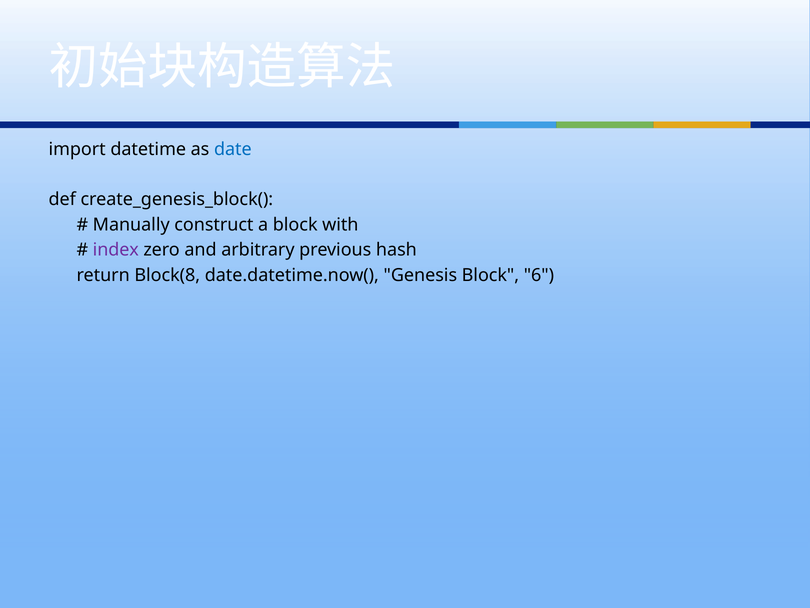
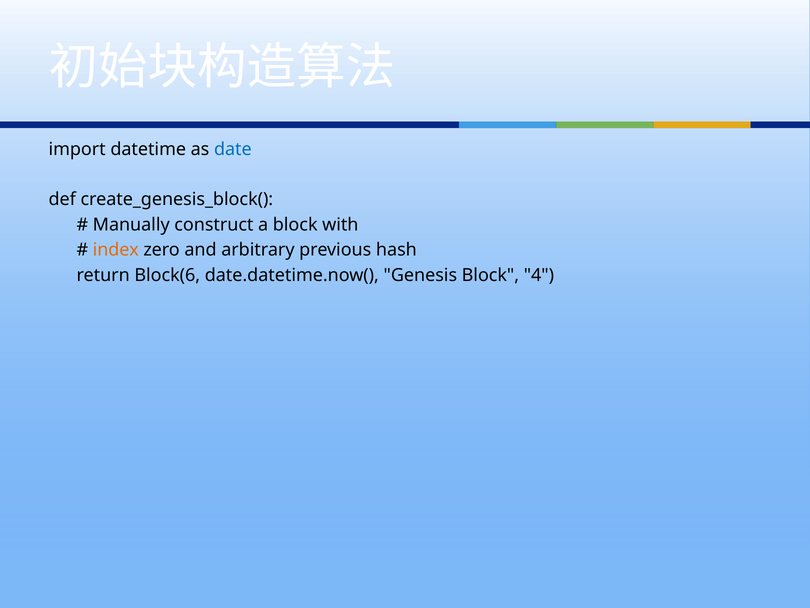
index colour: purple -> orange
Block(8: Block(8 -> Block(6
6: 6 -> 4
